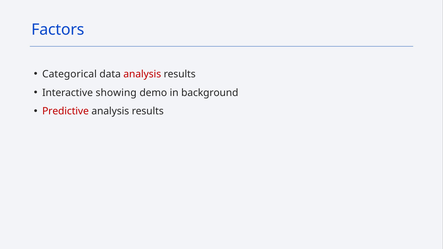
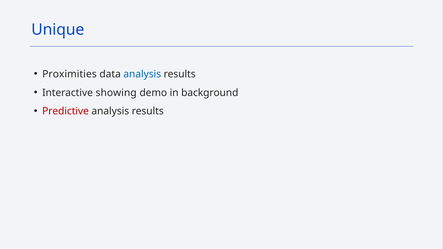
Factors: Factors -> Unique
Categorical: Categorical -> Proximities
analysis at (142, 74) colour: red -> blue
